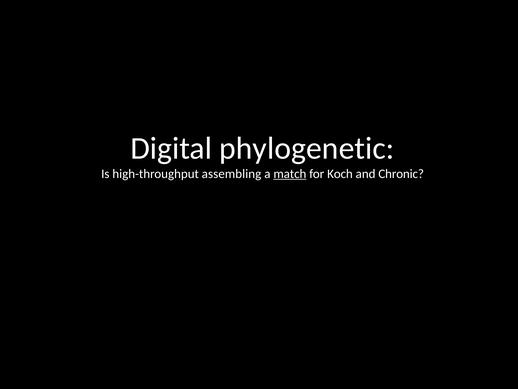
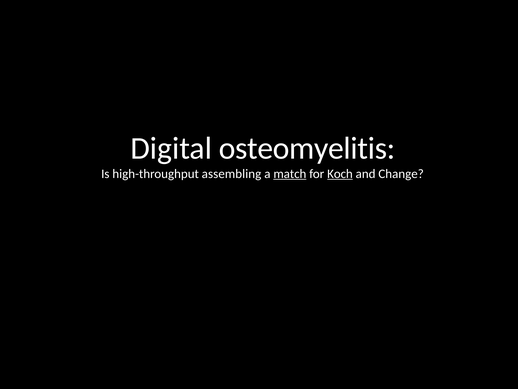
phylogenetic: phylogenetic -> osteomyelitis
Koch underline: none -> present
Chronic: Chronic -> Change
